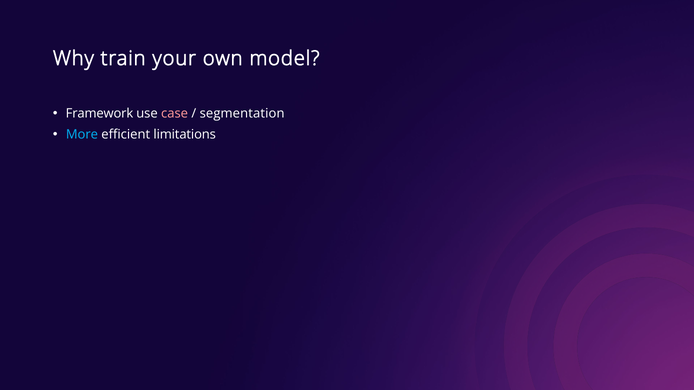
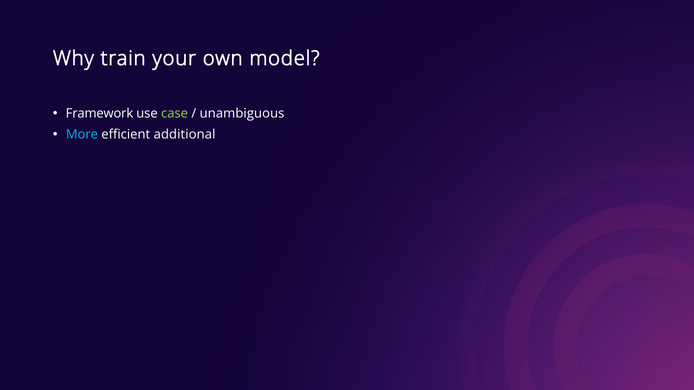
case colour: pink -> light green
segmentation: segmentation -> unambiguous
limitations: limitations -> additional
